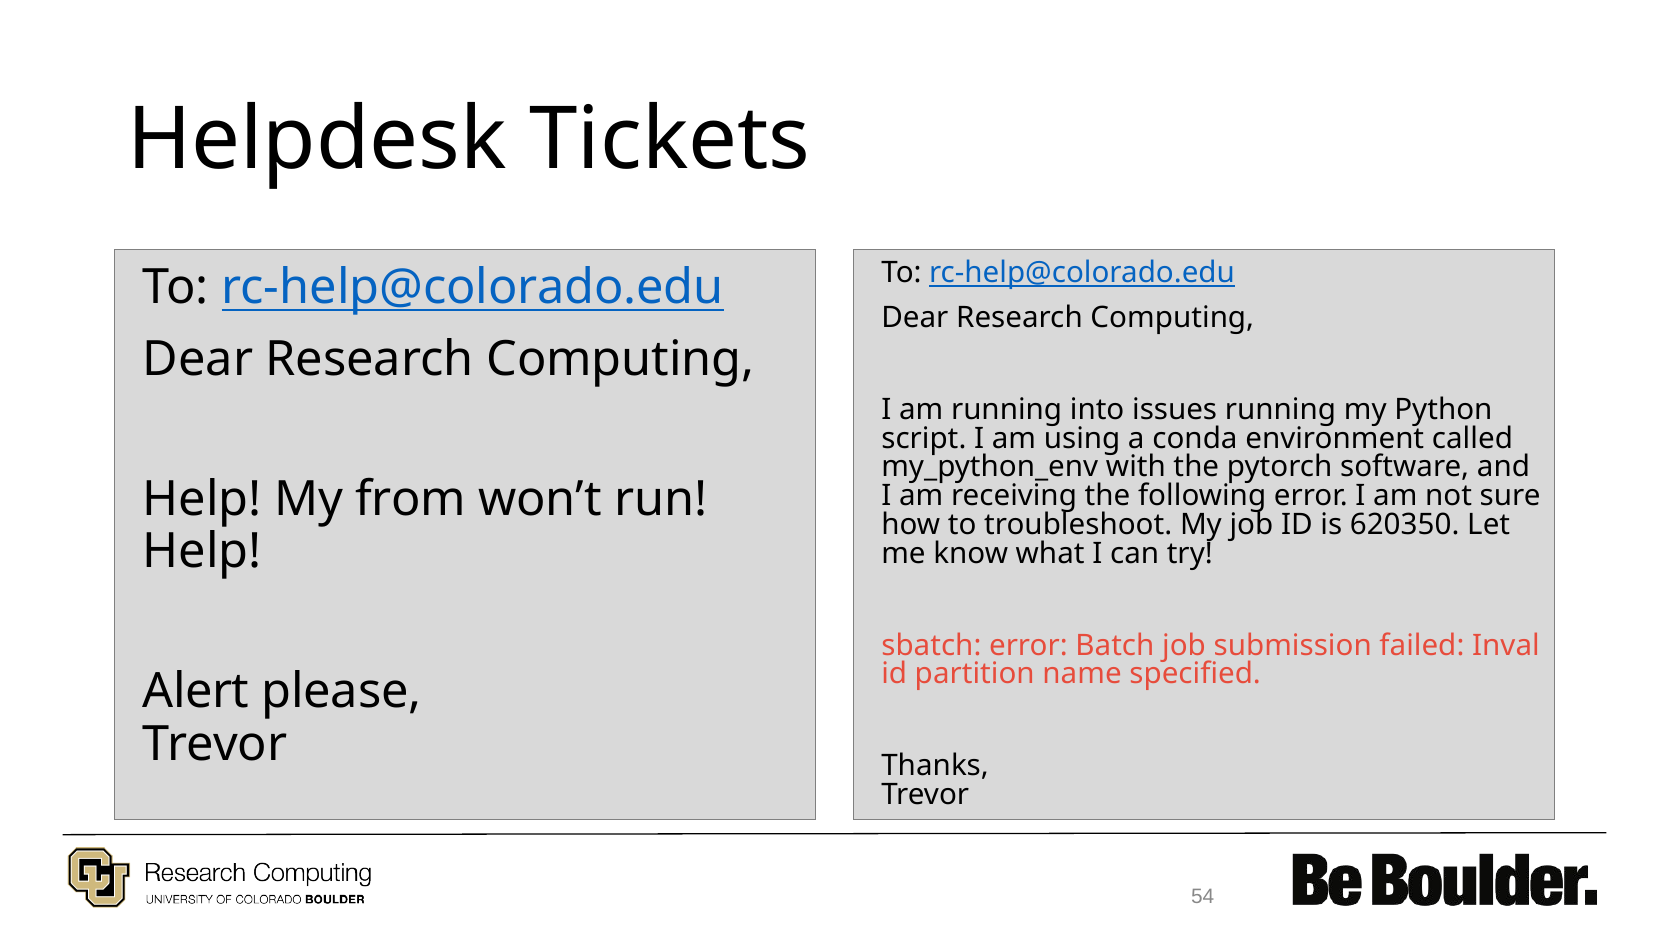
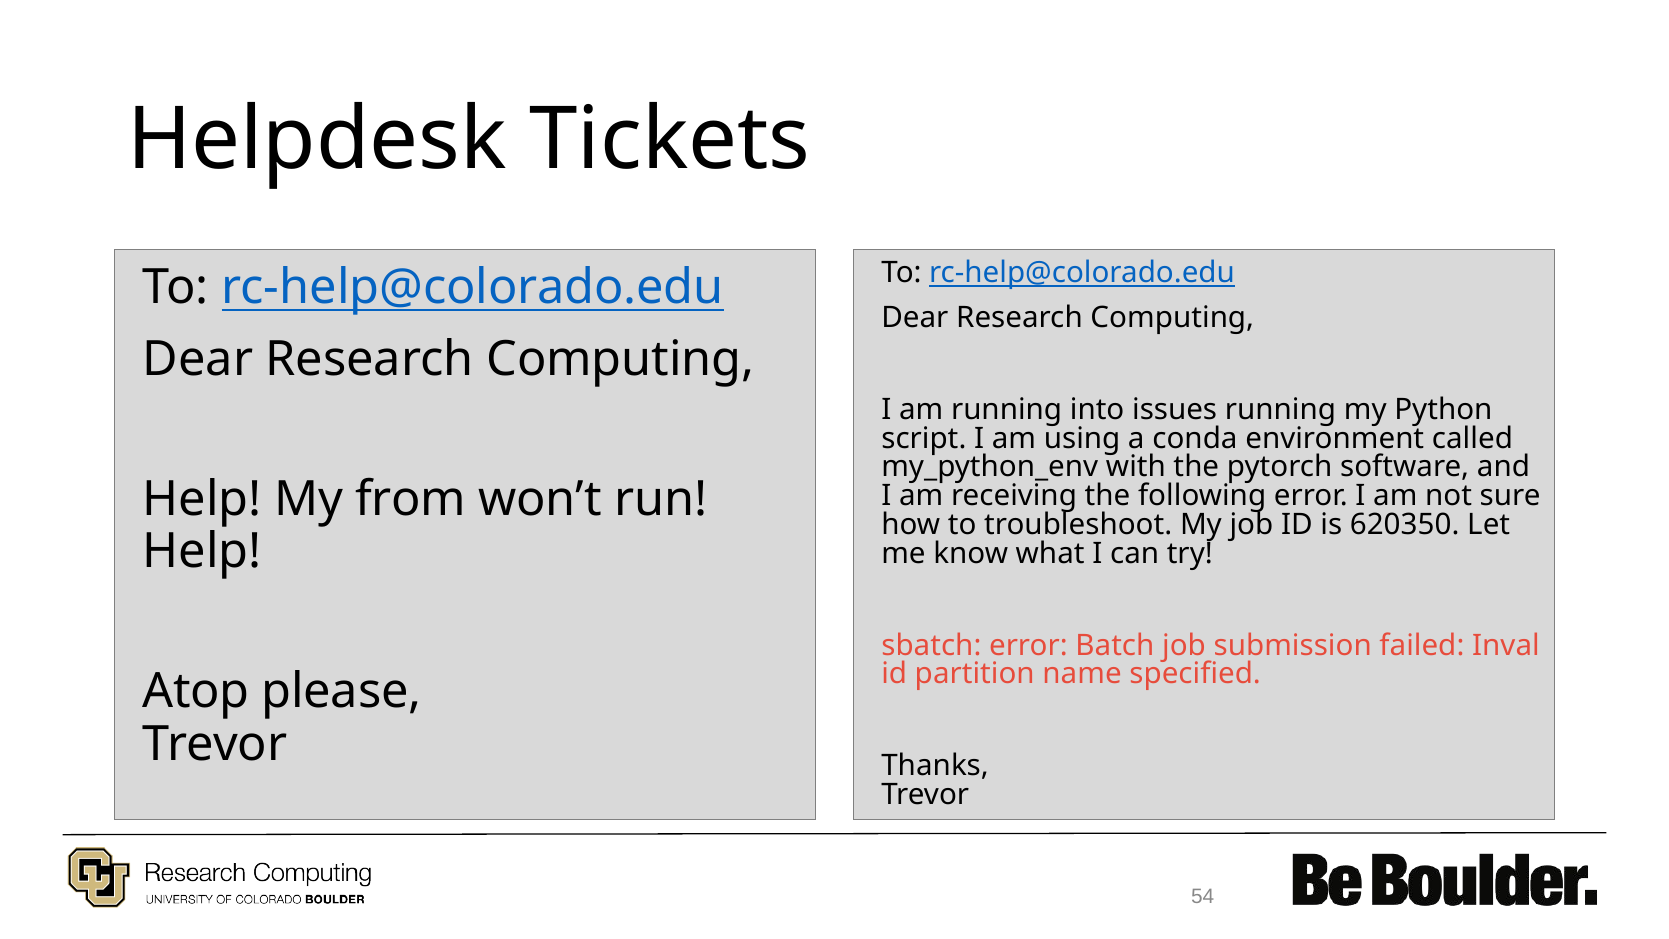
Alert: Alert -> Atop
